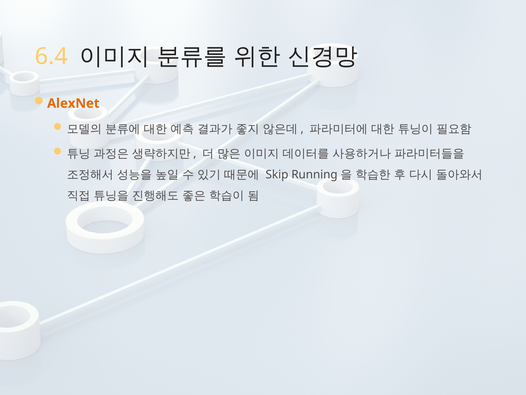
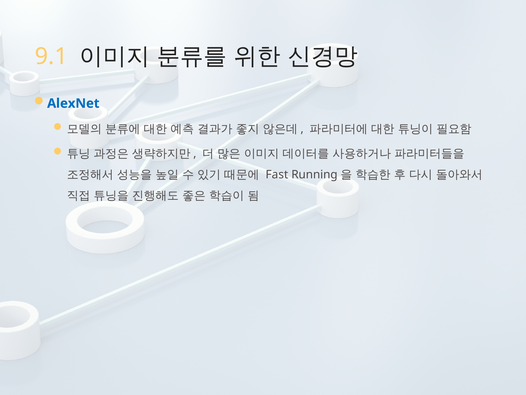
6.4: 6.4 -> 9.1
AlexNet colour: orange -> blue
Skip: Skip -> Fast
